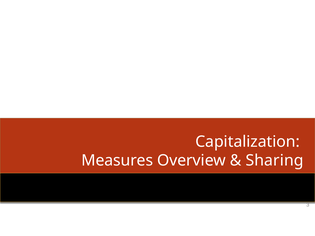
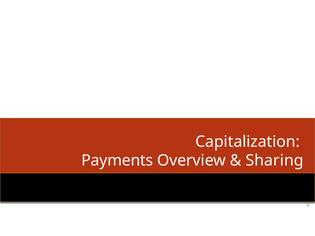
Measures: Measures -> Payments
